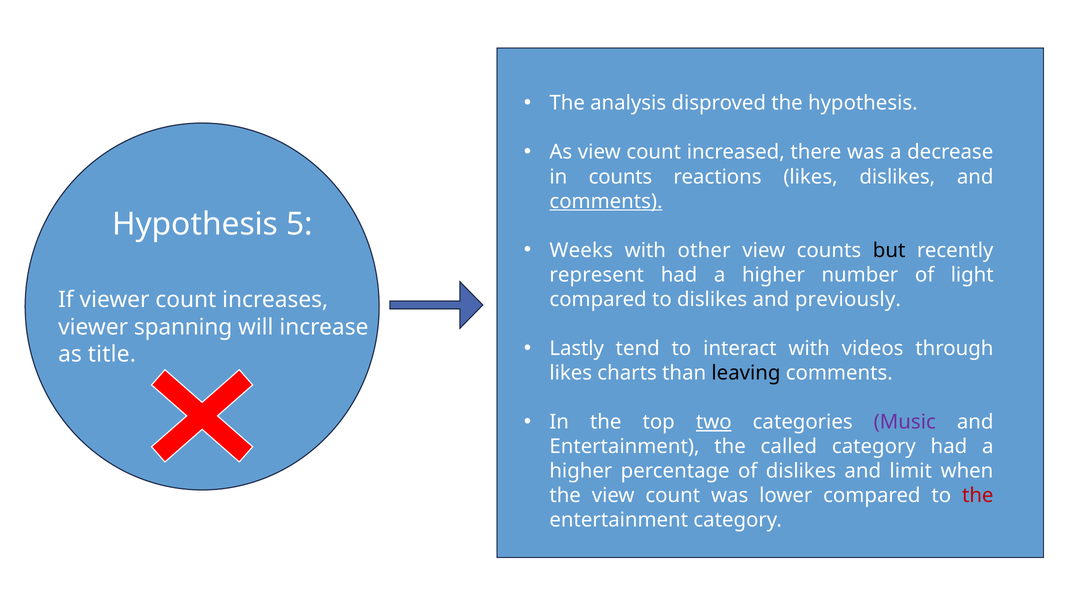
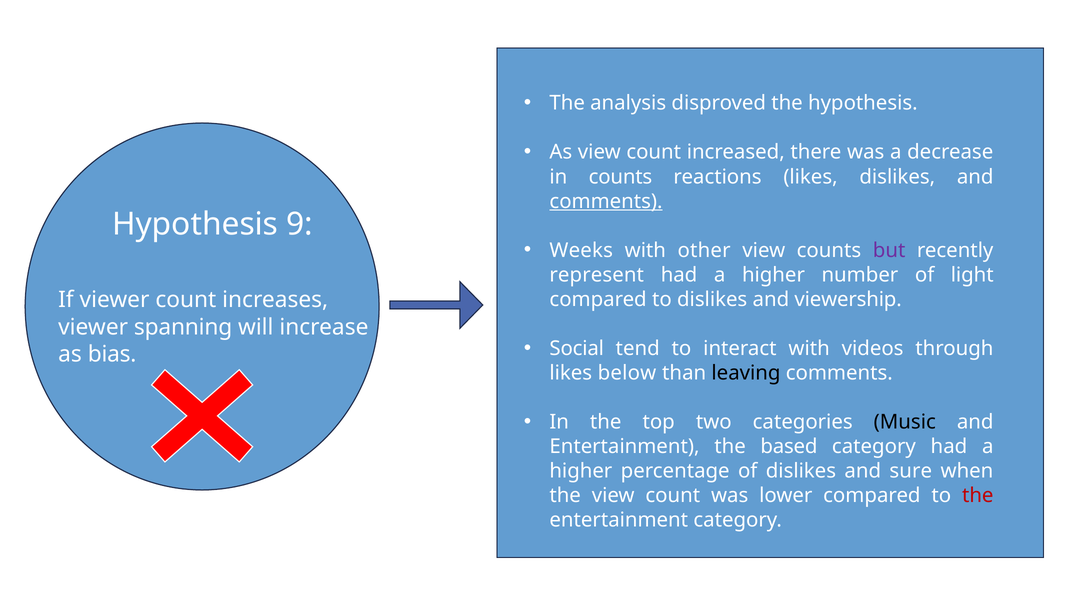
5: 5 -> 9
but colour: black -> purple
previously: previously -> viewership
Lastly: Lastly -> Social
title: title -> bias
charts: charts -> below
two underline: present -> none
Music colour: purple -> black
called: called -> based
limit: limit -> sure
